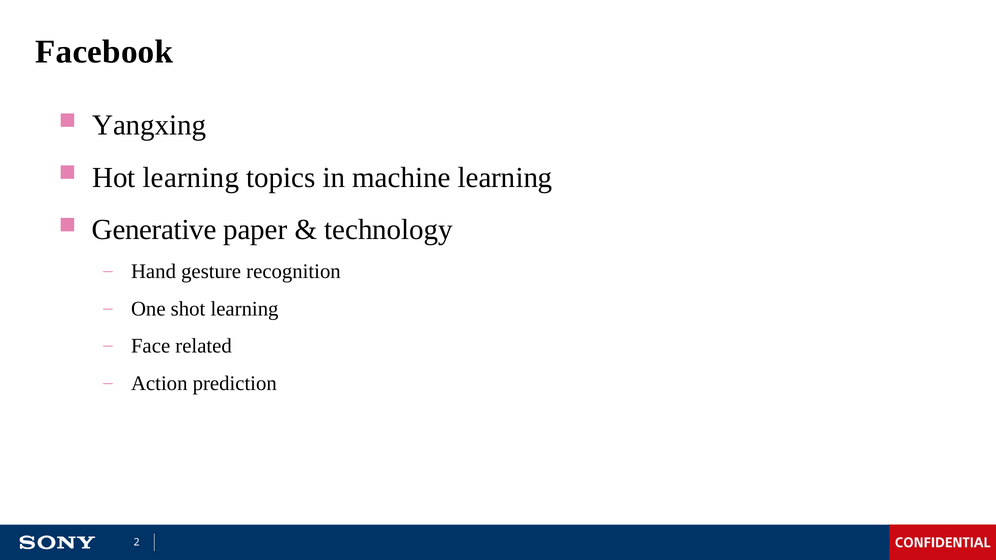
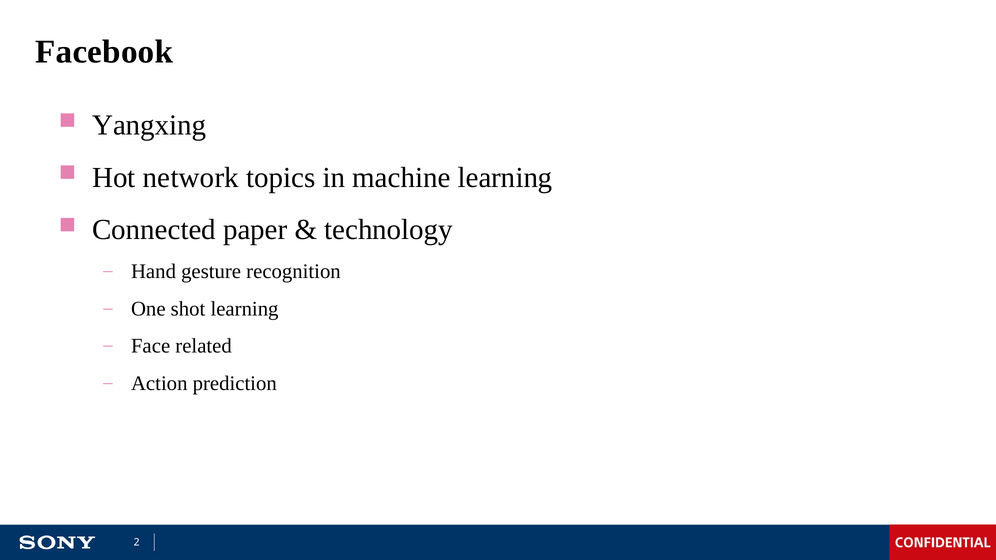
Hot learning: learning -> network
Generative: Generative -> Connected
